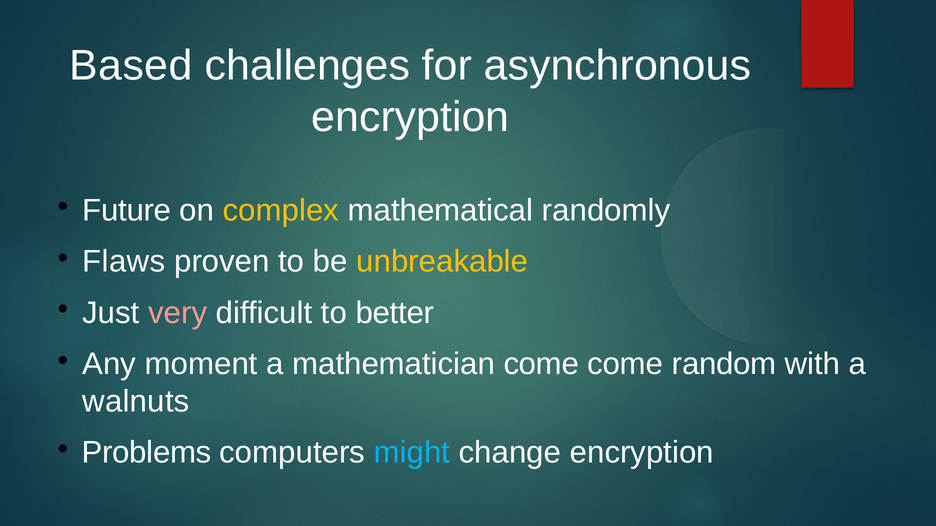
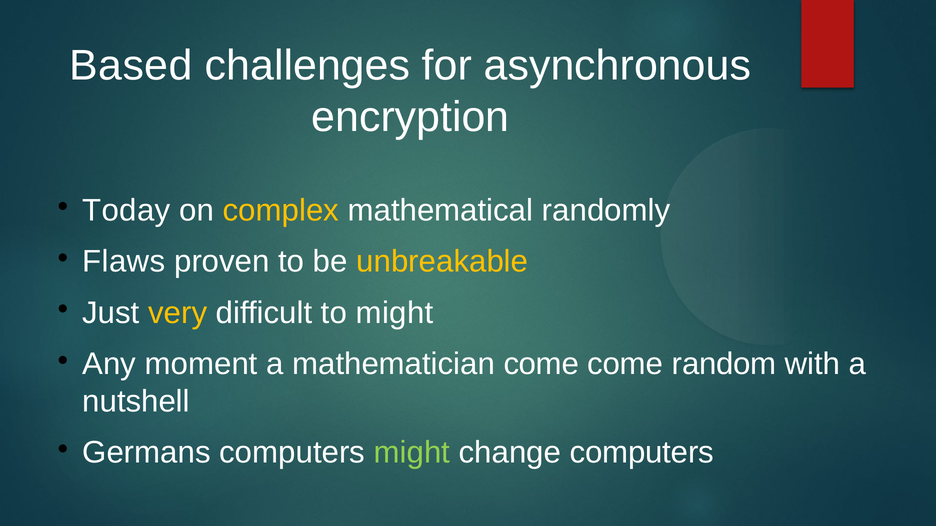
Future: Future -> Today
very colour: pink -> yellow
to better: better -> might
walnuts: walnuts -> nutshell
Problems: Problems -> Germans
might at (412, 453) colour: light blue -> light green
change encryption: encryption -> computers
